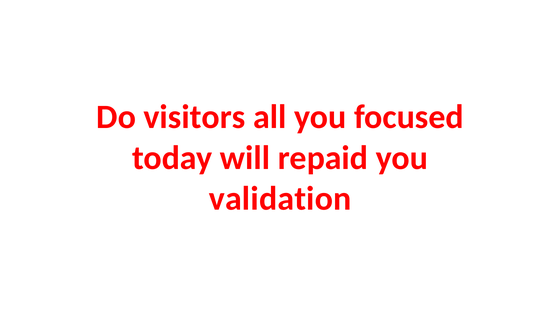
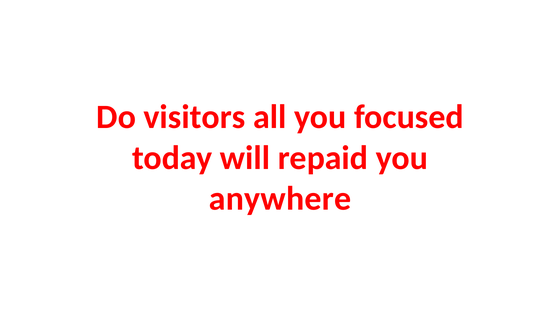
validation: validation -> anywhere
